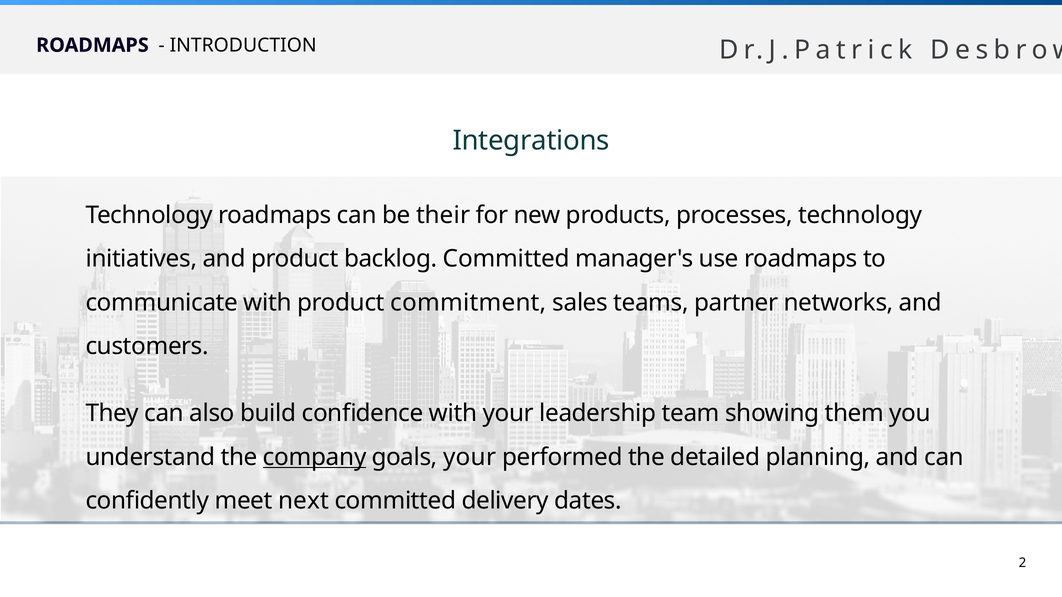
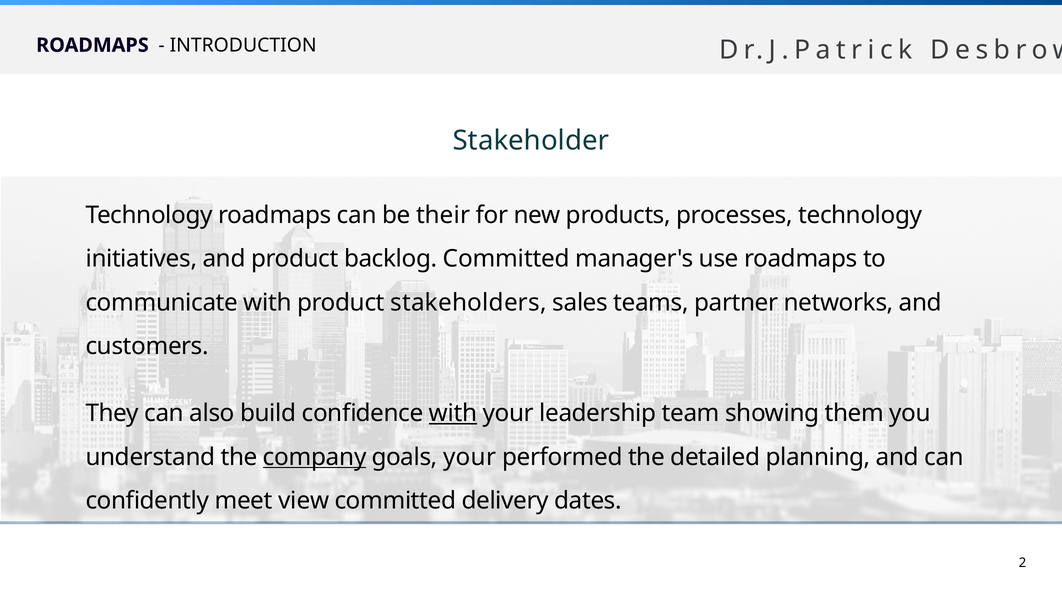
Integrations: Integrations -> Stakeholder
commitment: commitment -> stakeholders
with at (453, 414) underline: none -> present
next: next -> view
